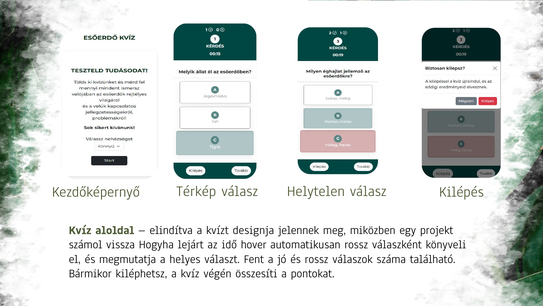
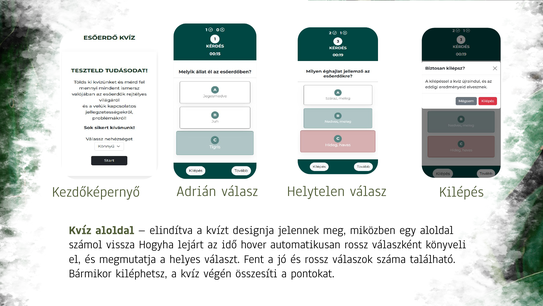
Térkép: Térkép -> Adrián
egy projekt: projekt -> aloldal
